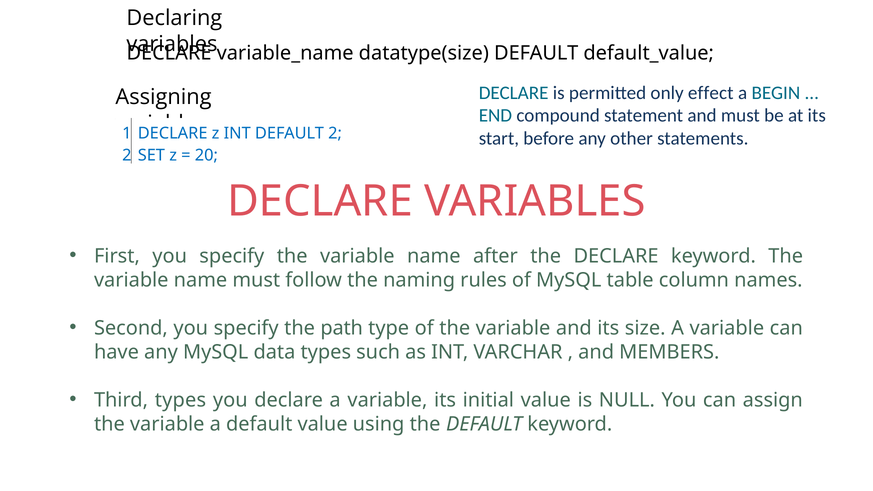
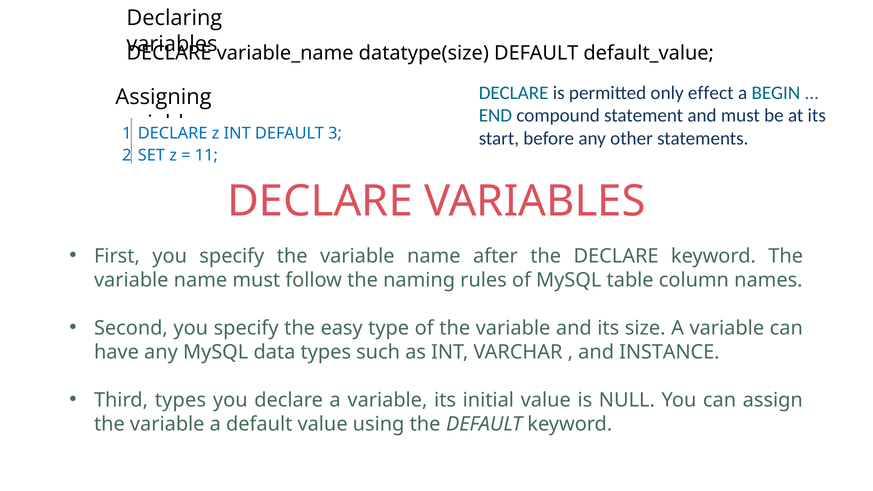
DEFAULT 2: 2 -> 3
20: 20 -> 11
path: path -> easy
MEMBERS: MEMBERS -> INSTANCE
